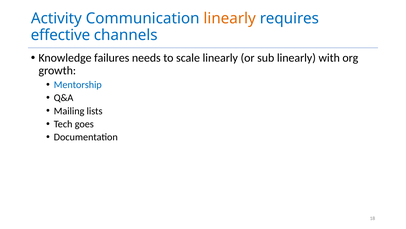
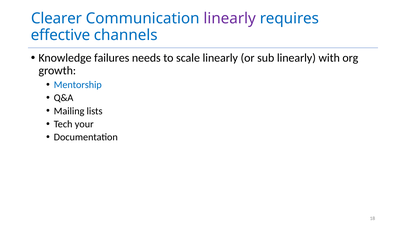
Activity: Activity -> Clearer
linearly at (230, 18) colour: orange -> purple
goes: goes -> your
